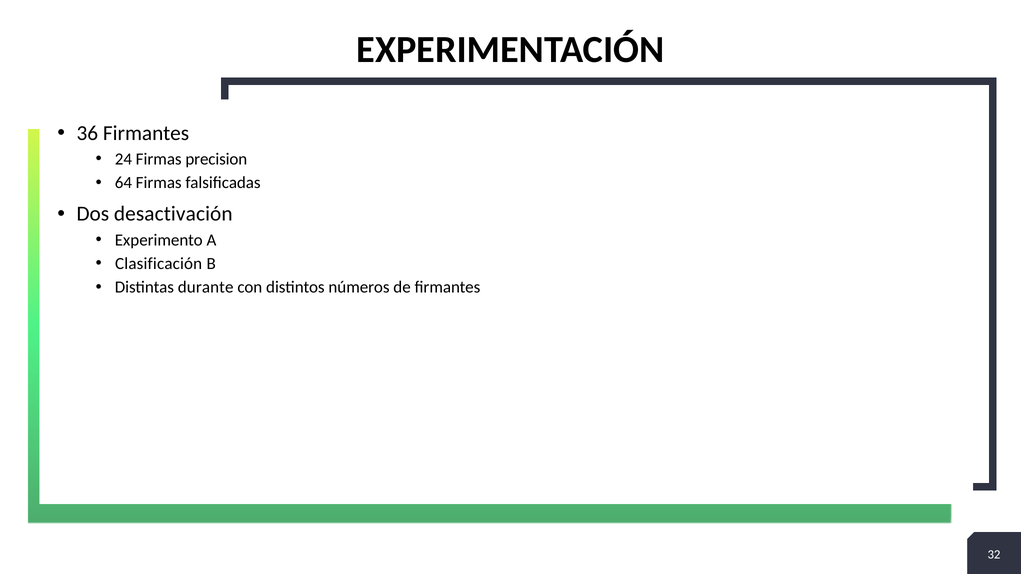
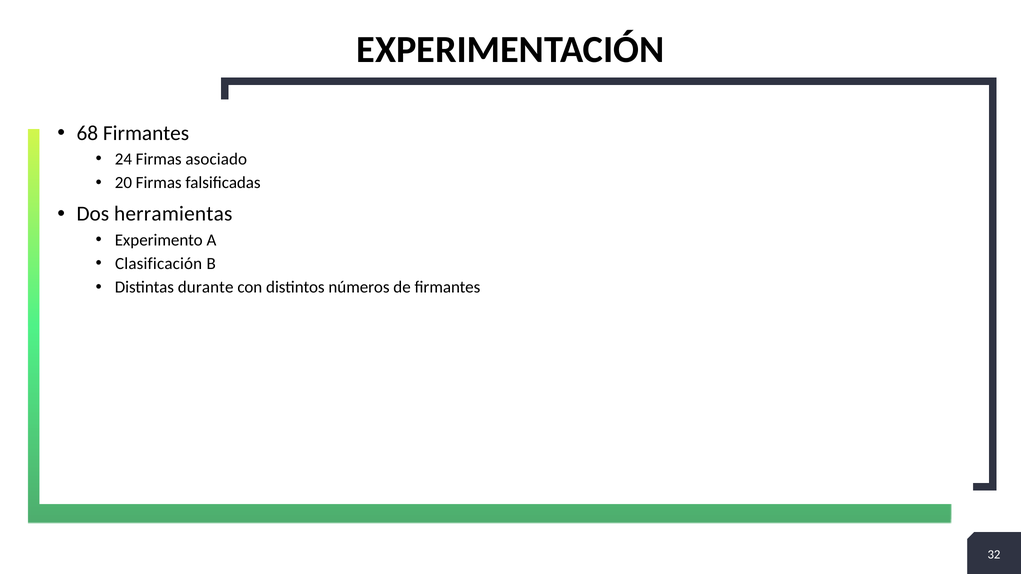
36: 36 -> 68
precision: precision -> asociado
64: 64 -> 20
desactivación: desactivación -> herramientas
